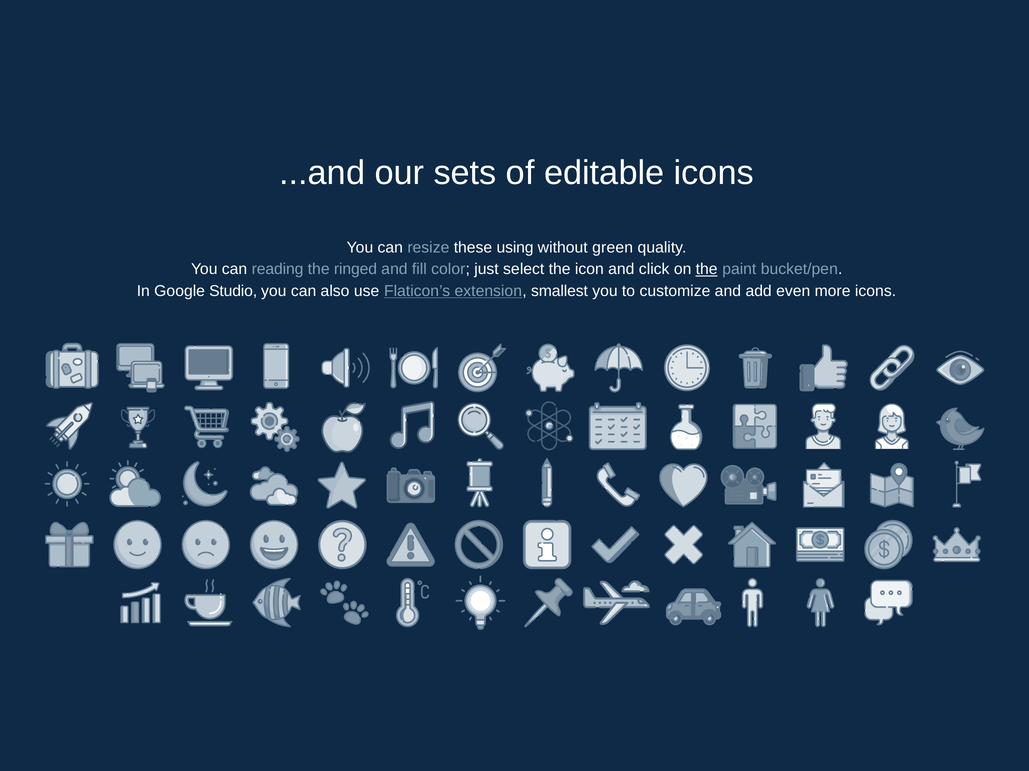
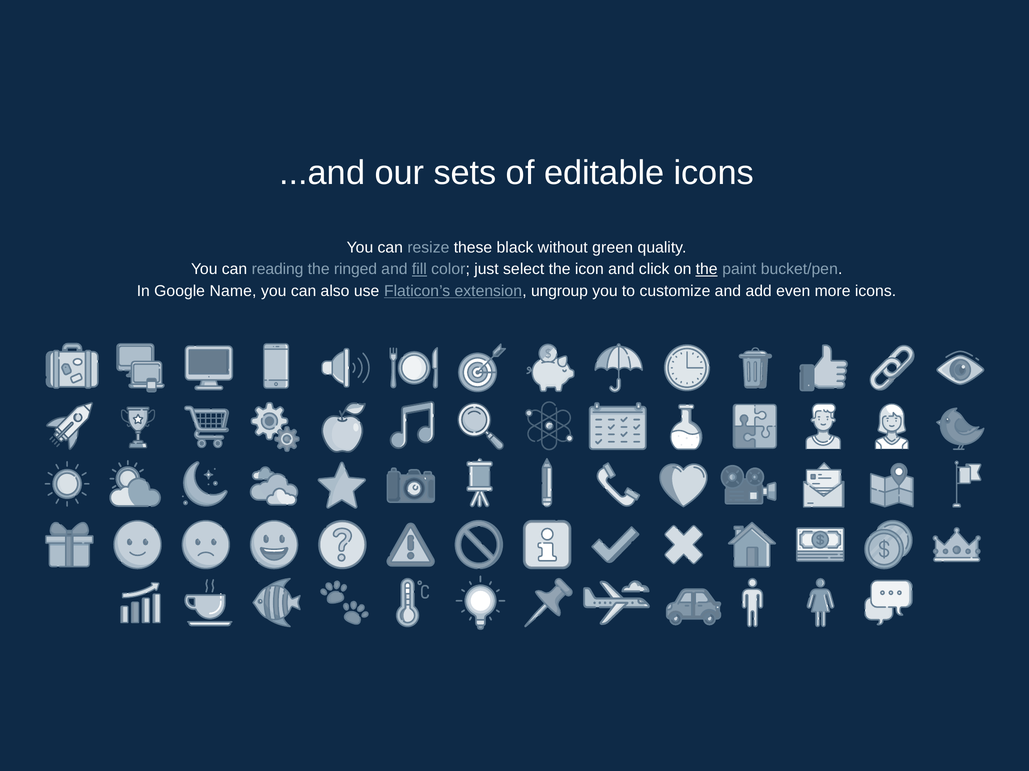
using: using -> black
fill underline: none -> present
Studio: Studio -> Name
smallest: smallest -> ungroup
